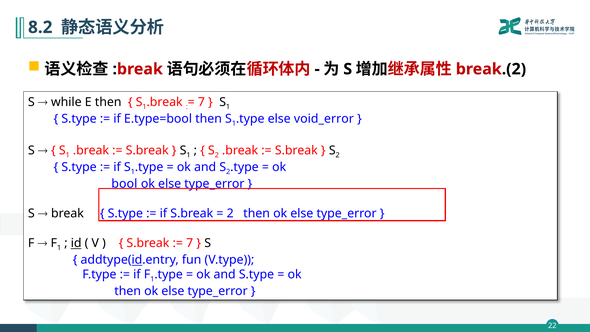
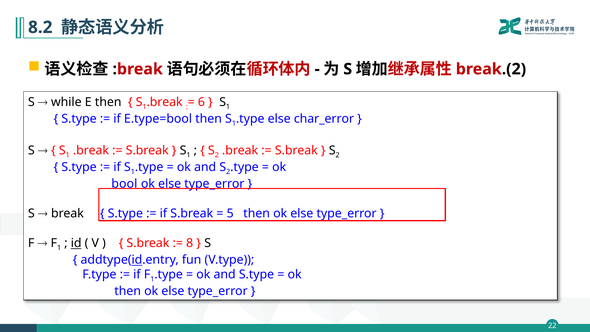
7 at (201, 102): 7 -> 6
void_error: void_error -> char_error
2 at (230, 213): 2 -> 5
7 at (190, 243): 7 -> 8
